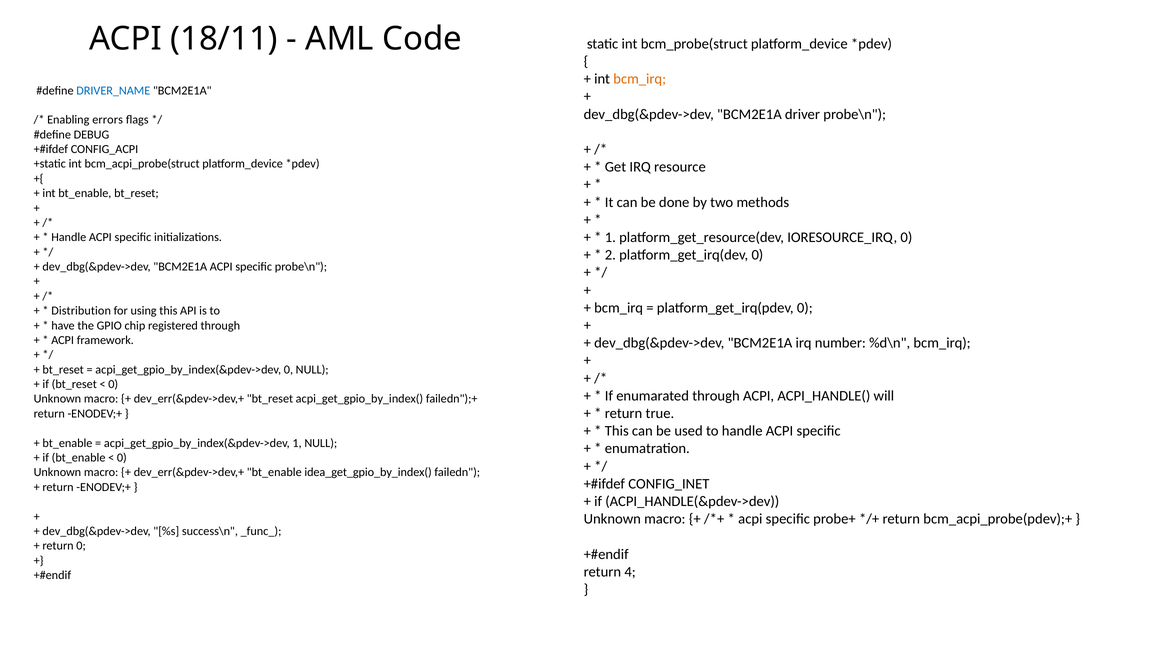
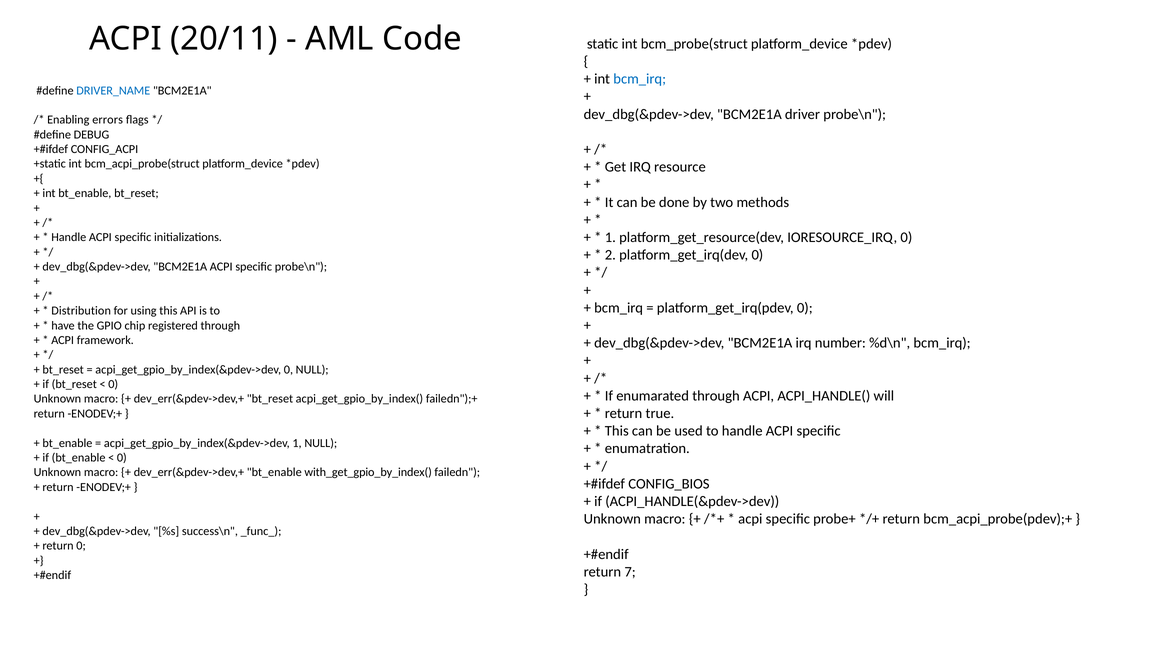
18/11: 18/11 -> 20/11
bcm_irq at (640, 79) colour: orange -> blue
idea_get_gpio_by_index(: idea_get_gpio_by_index( -> with_get_gpio_by_index(
CONFIG_INET: CONFIG_INET -> CONFIG_BIOS
4: 4 -> 7
